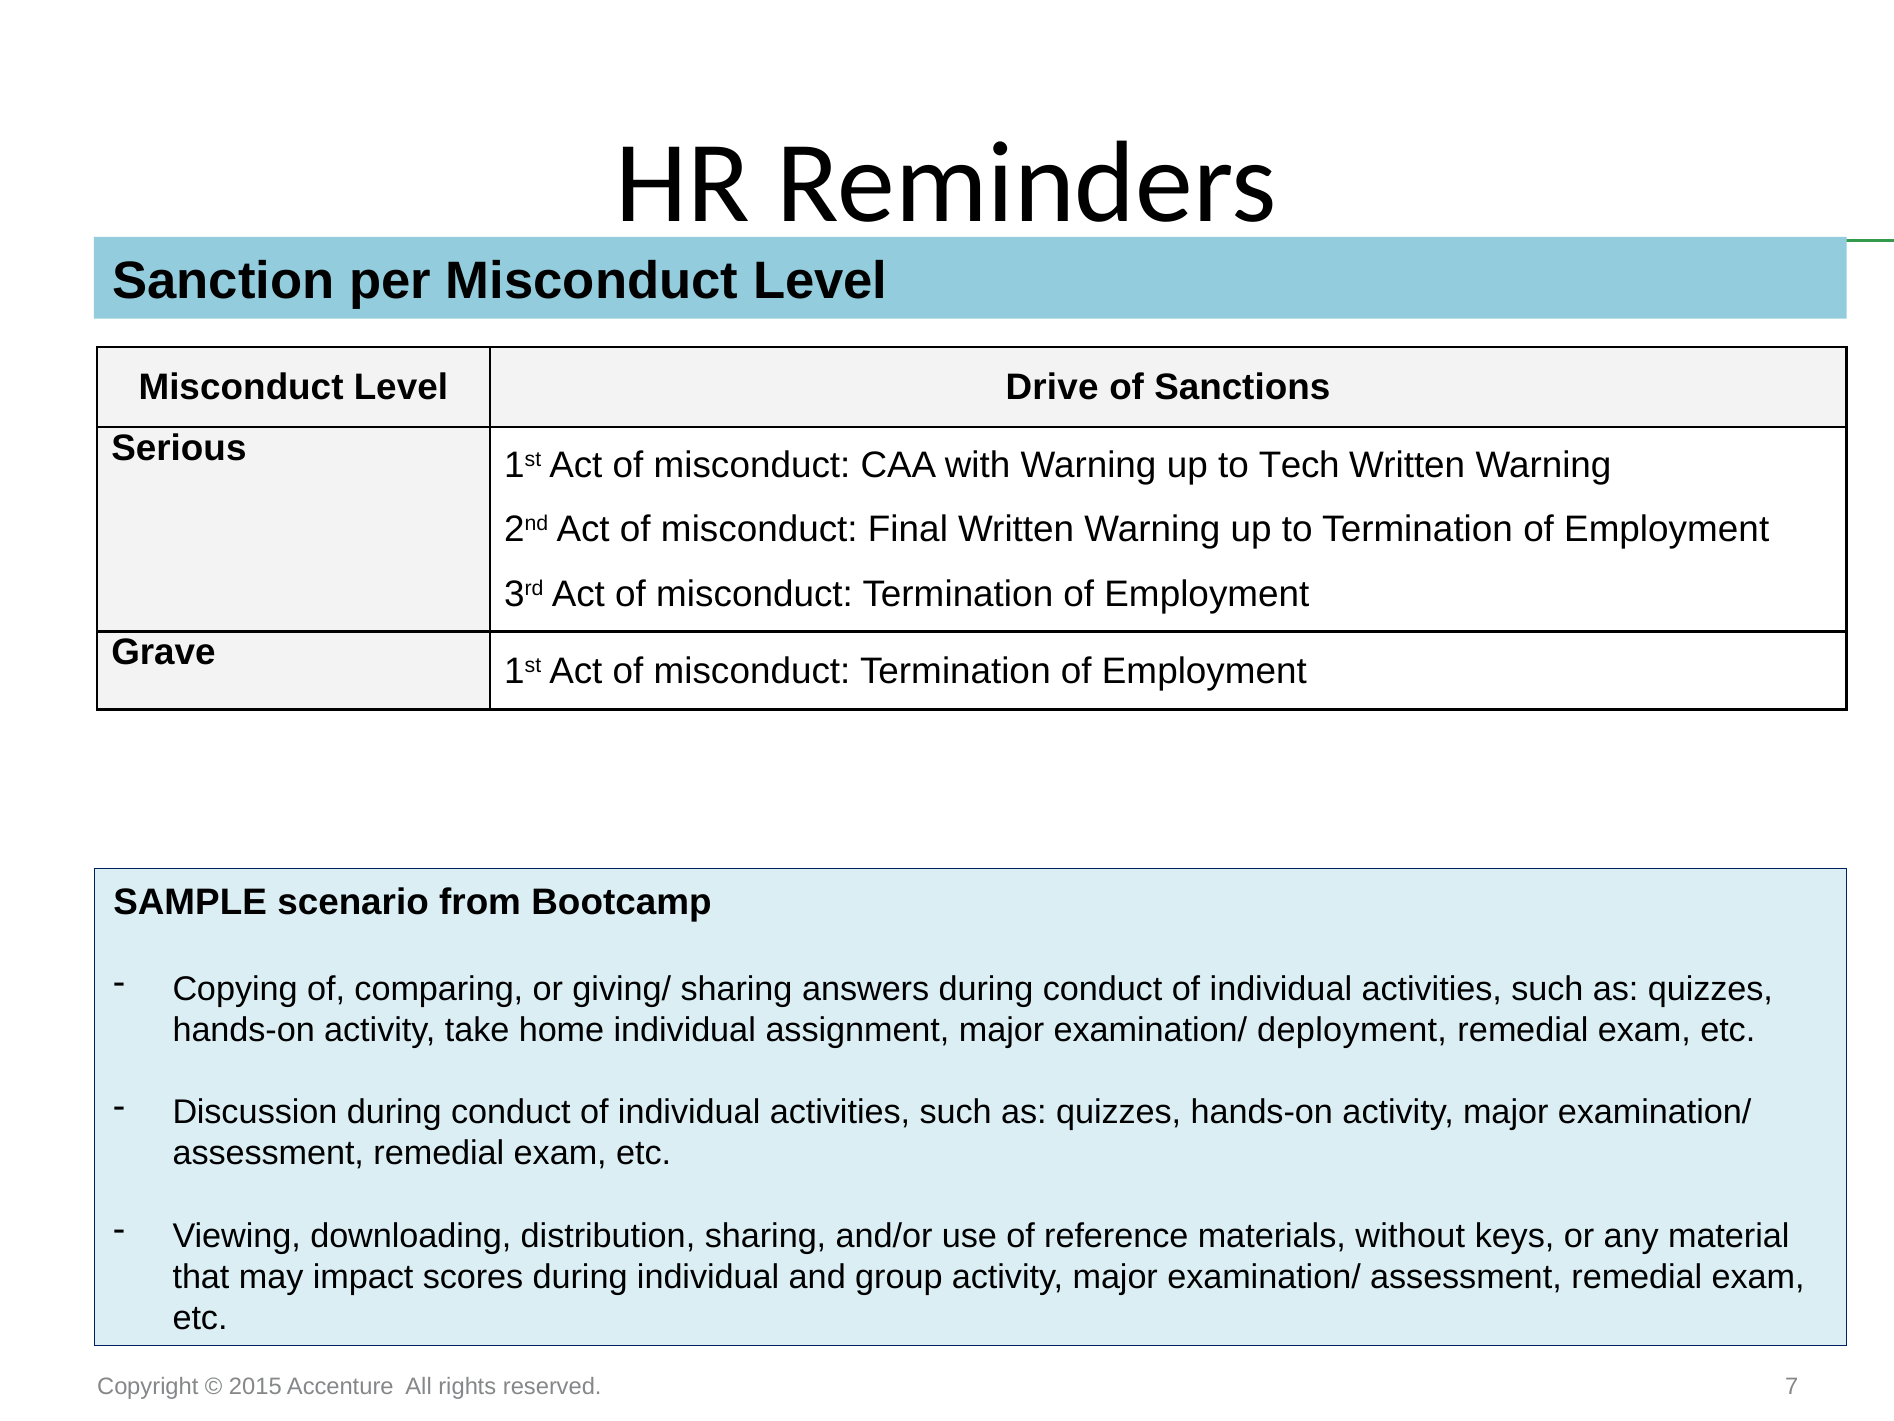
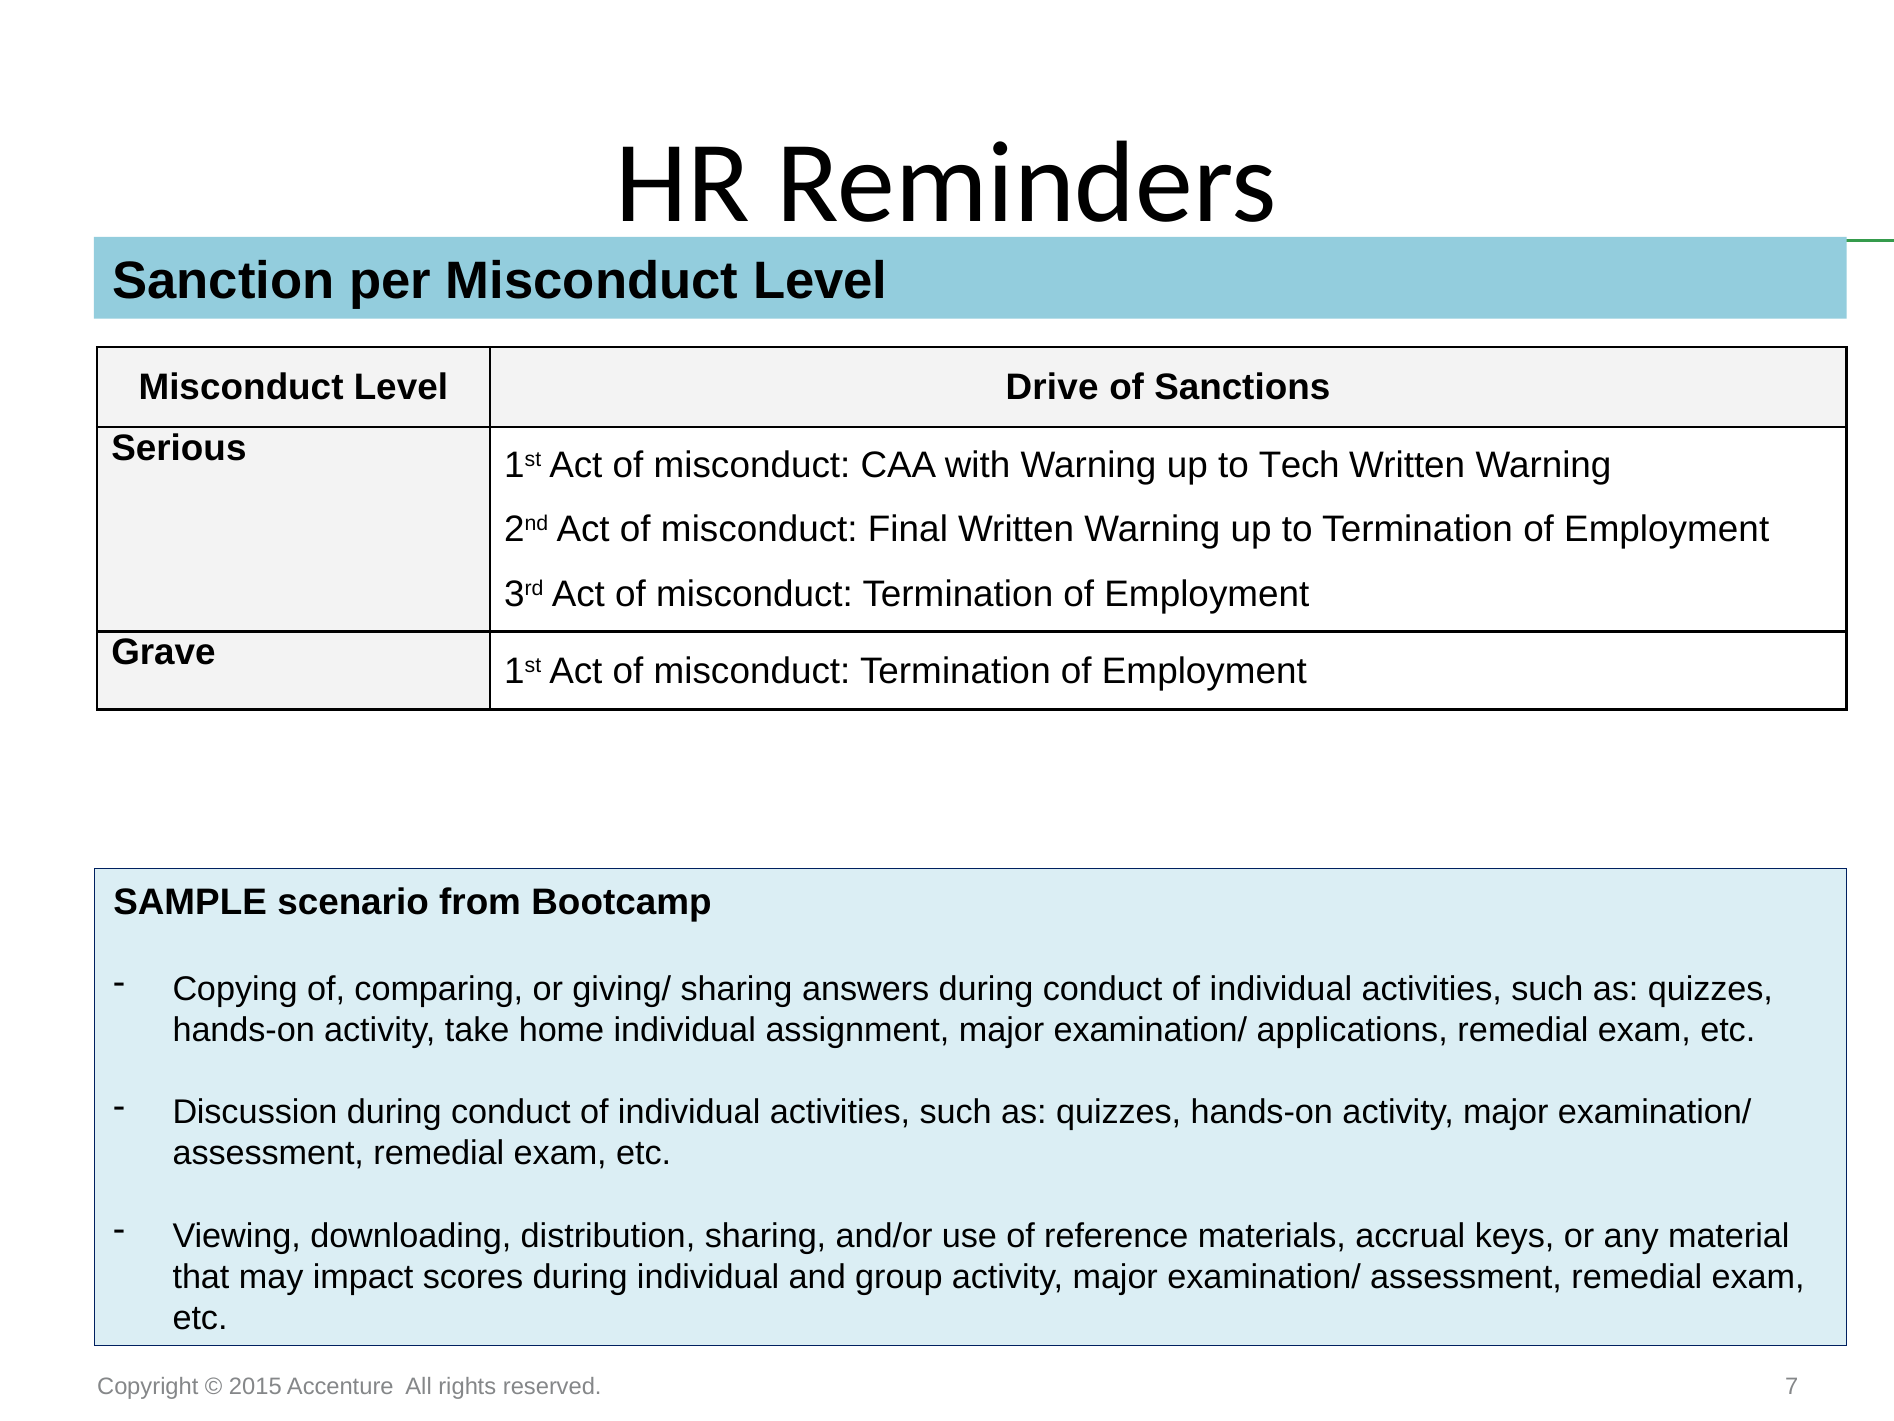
deployment: deployment -> applications
without: without -> accrual
